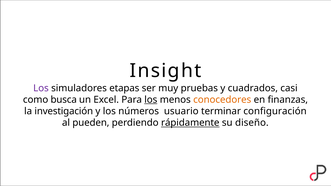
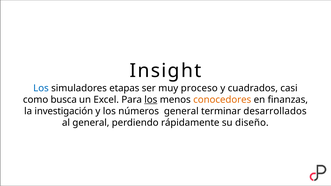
Los at (41, 88) colour: purple -> blue
pruebas: pruebas -> proceso
números usuario: usuario -> general
configuración: configuración -> desarrollados
al pueden: pueden -> general
rápidamente underline: present -> none
